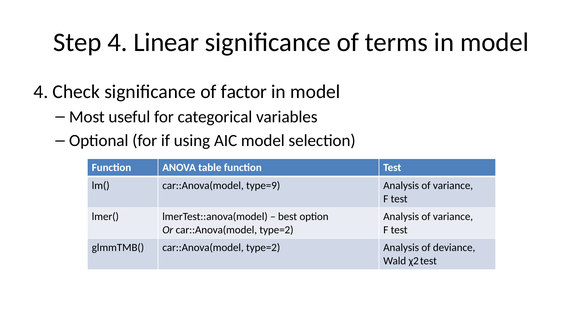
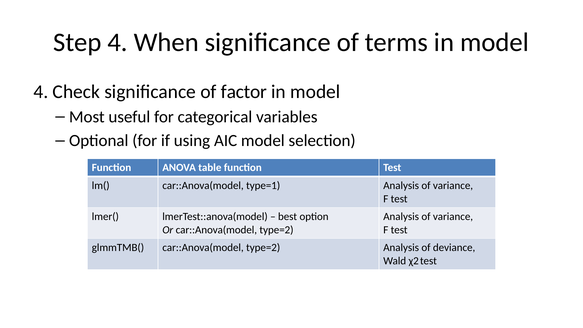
Linear: Linear -> When
type=9: type=9 -> type=1
